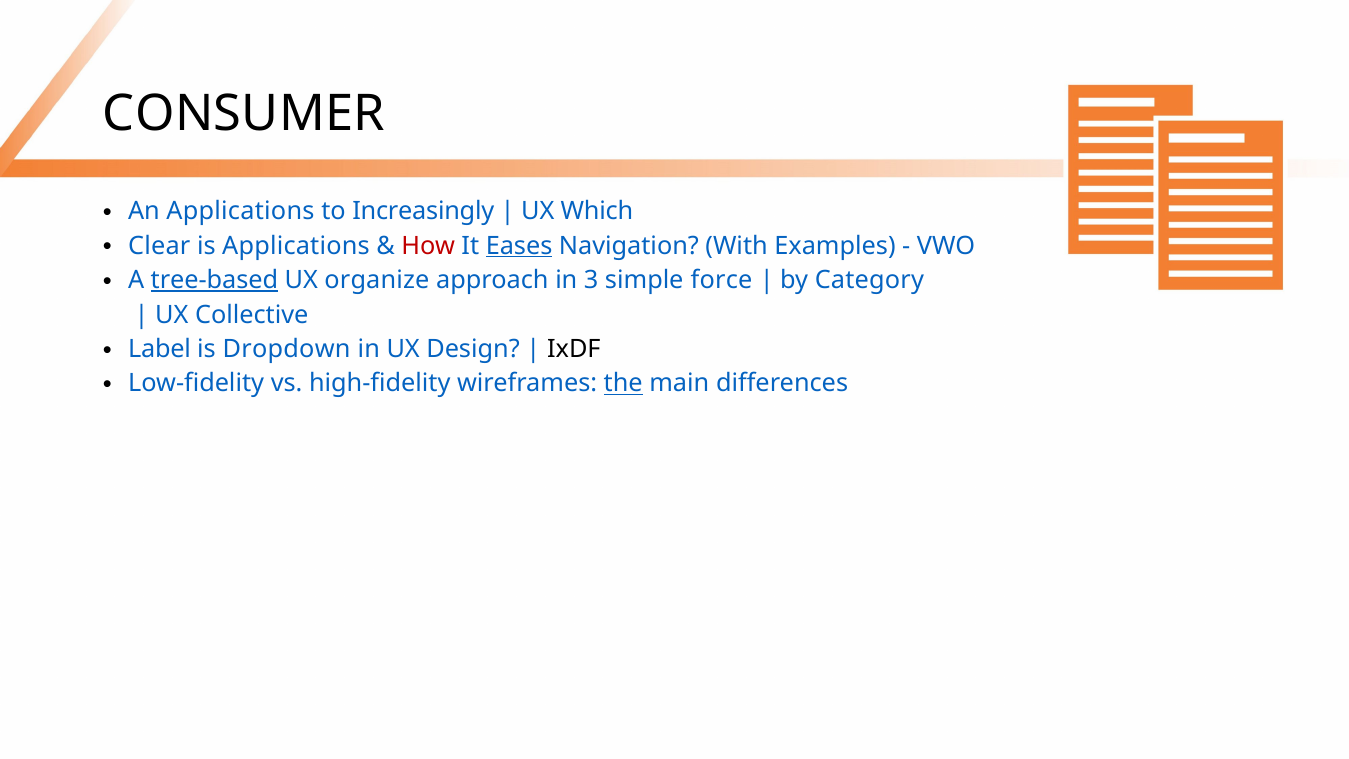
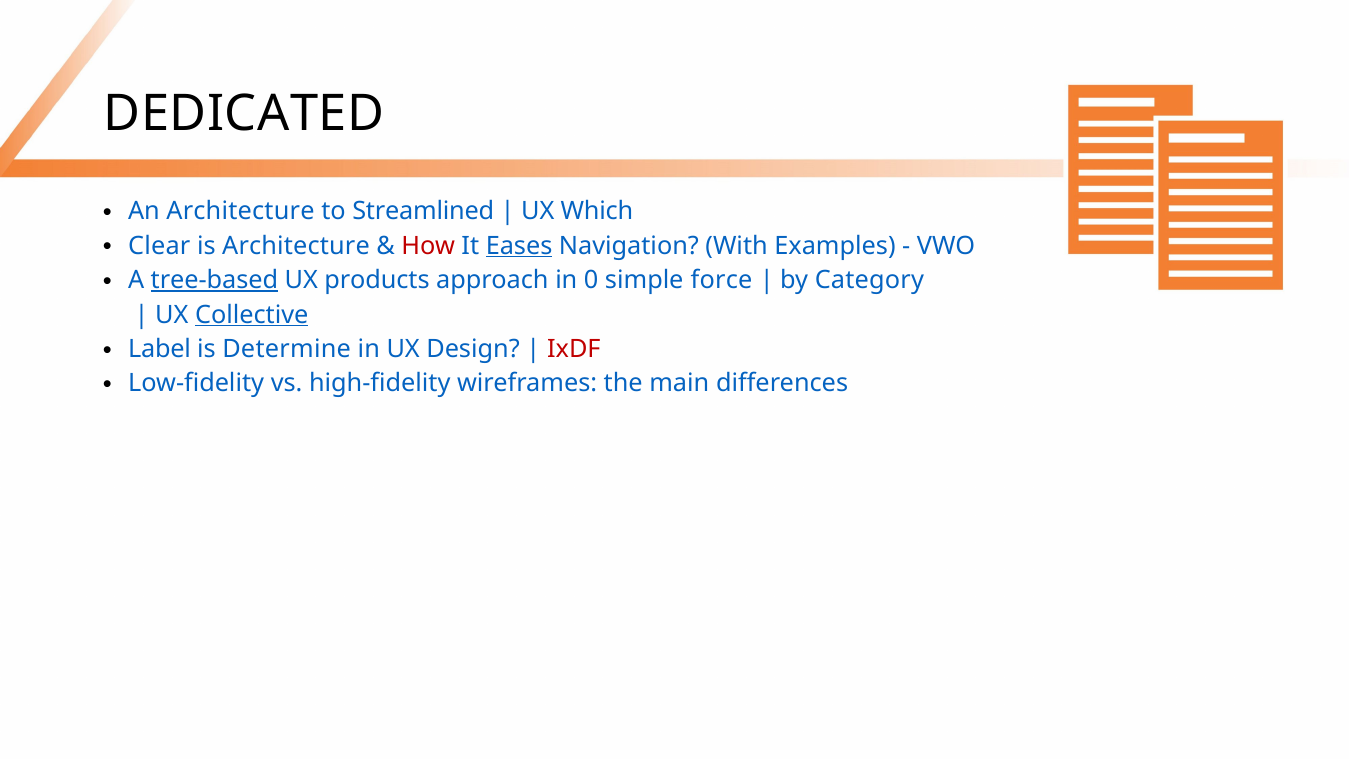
CONSUMER: CONSUMER -> DEDICATED
An Applications: Applications -> Architecture
Increasingly: Increasingly -> Streamlined
is Applications: Applications -> Architecture
organize: organize -> products
3: 3 -> 0
Collective underline: none -> present
Dropdown: Dropdown -> Determine
IxDF colour: black -> red
the underline: present -> none
